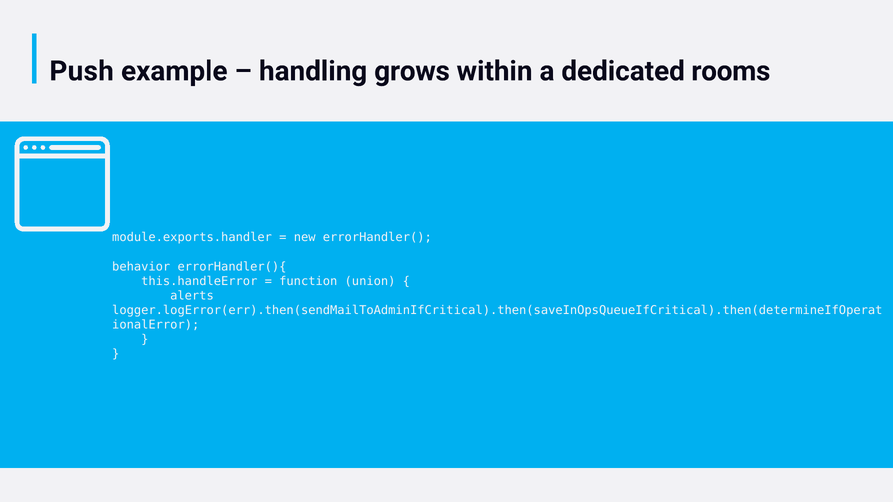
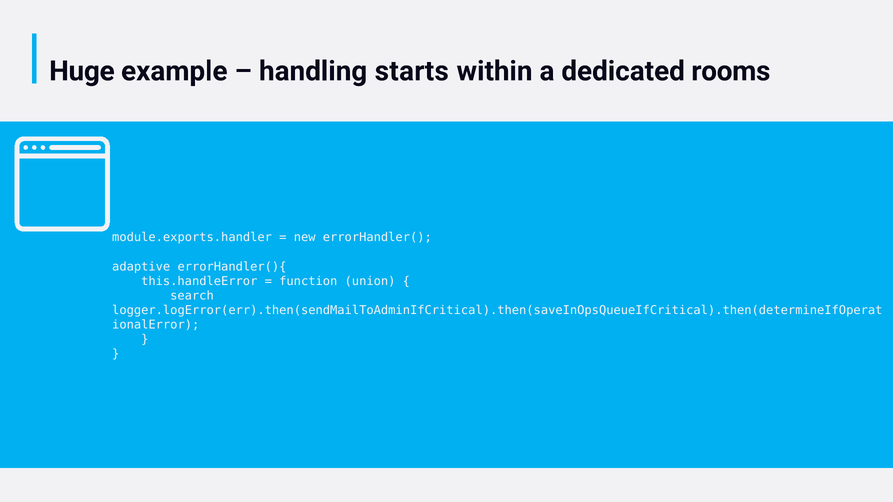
Push: Push -> Huge
grows: grows -> starts
behavior: behavior -> adaptive
alerts: alerts -> search
